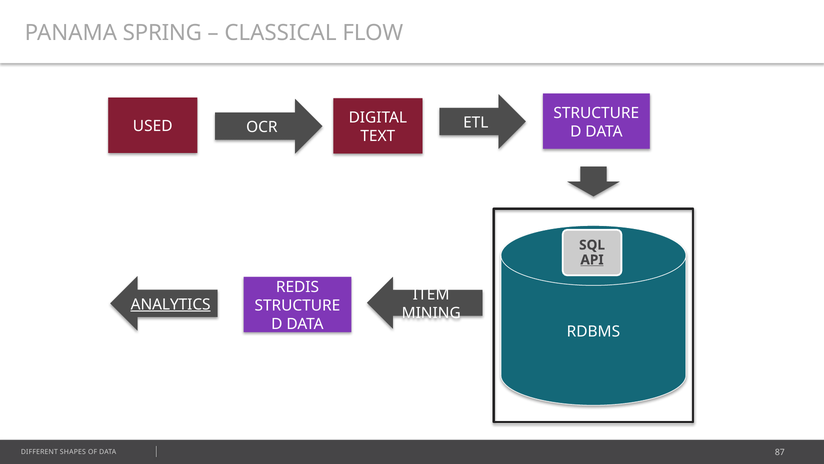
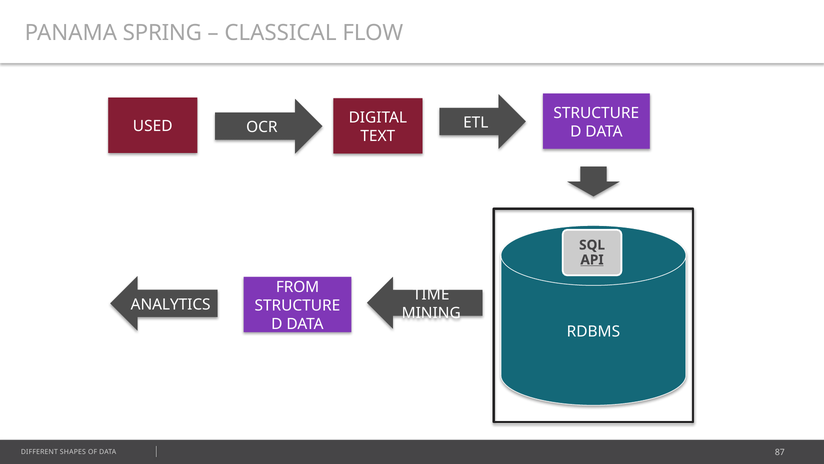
REDIS: REDIS -> FROM
ITEM: ITEM -> TIME
ANALYTICS underline: present -> none
